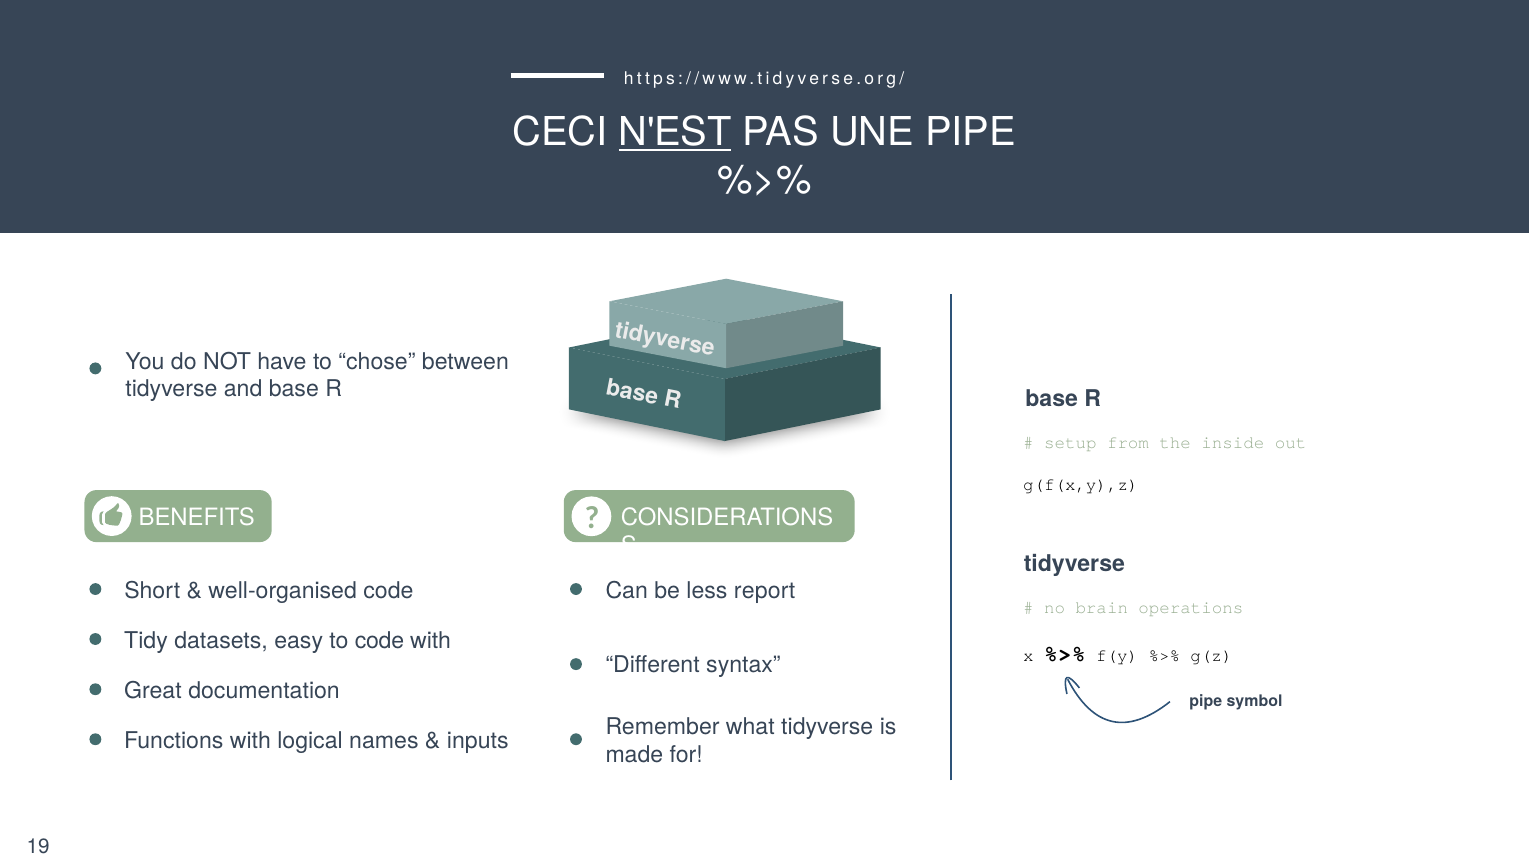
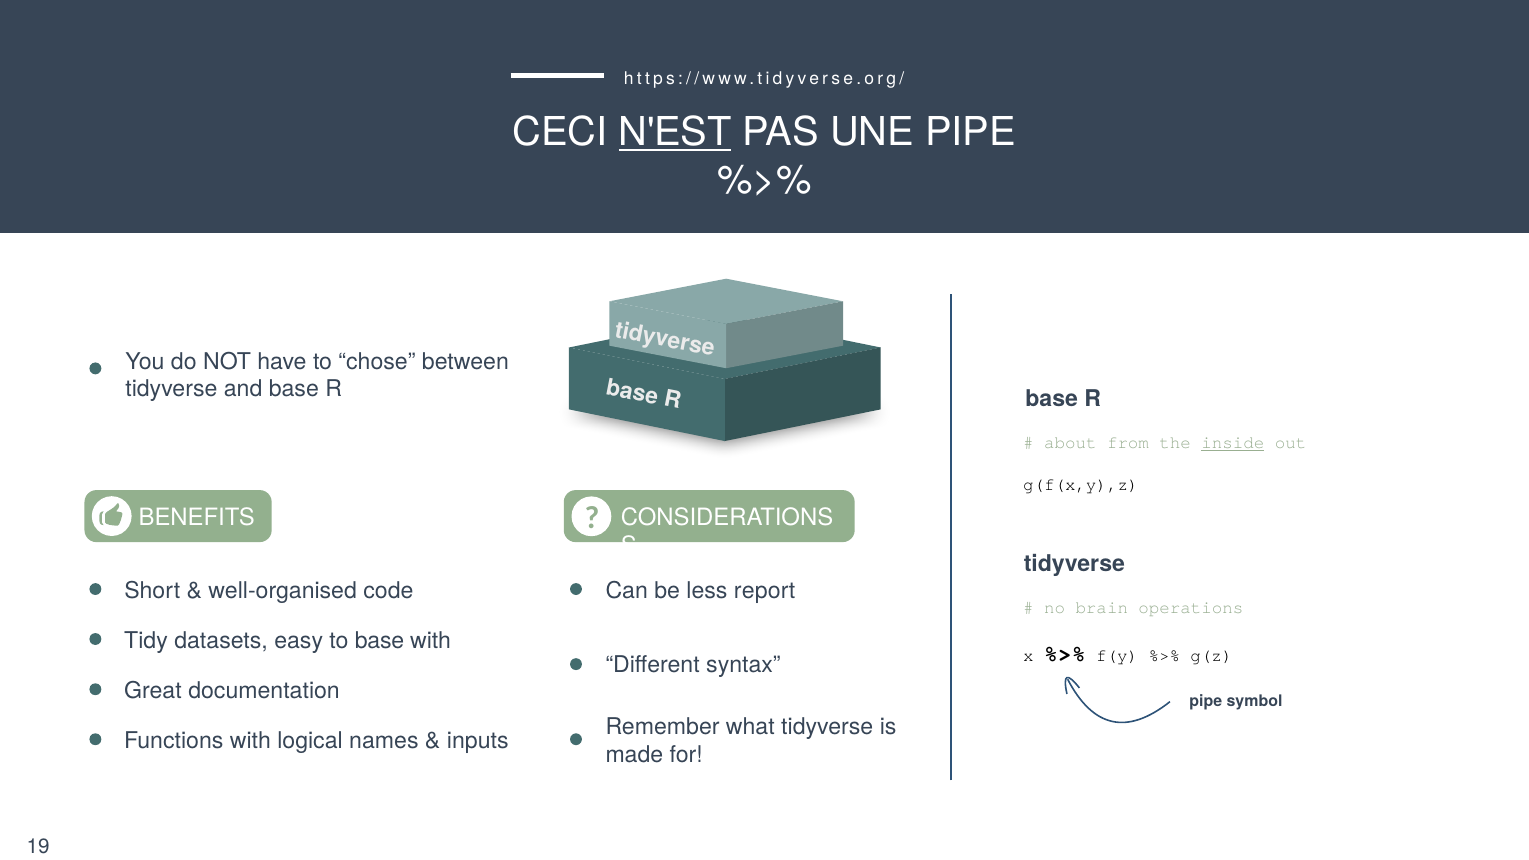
setup: setup -> about
inside underline: none -> present
to code: code -> base
